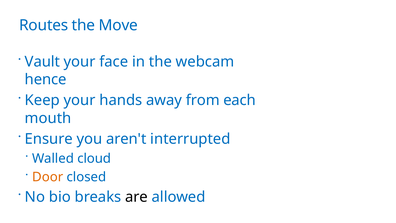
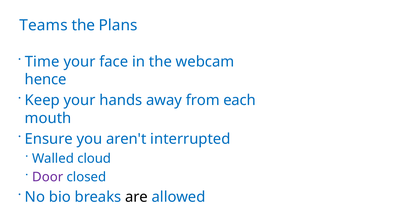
Routes: Routes -> Teams
Move: Move -> Plans
Vault: Vault -> Time
Door colour: orange -> purple
